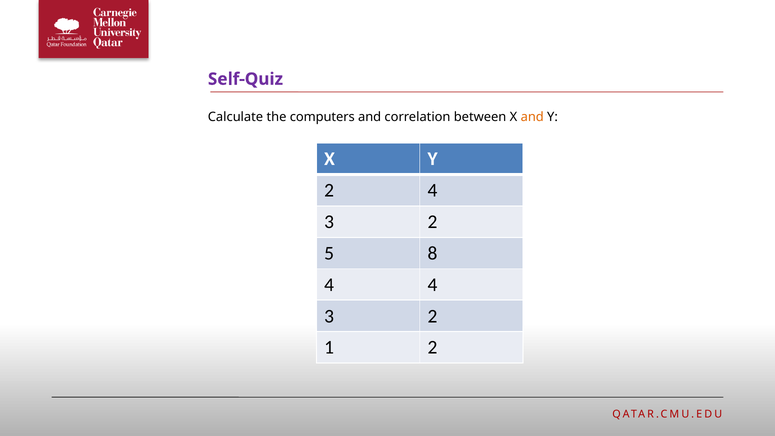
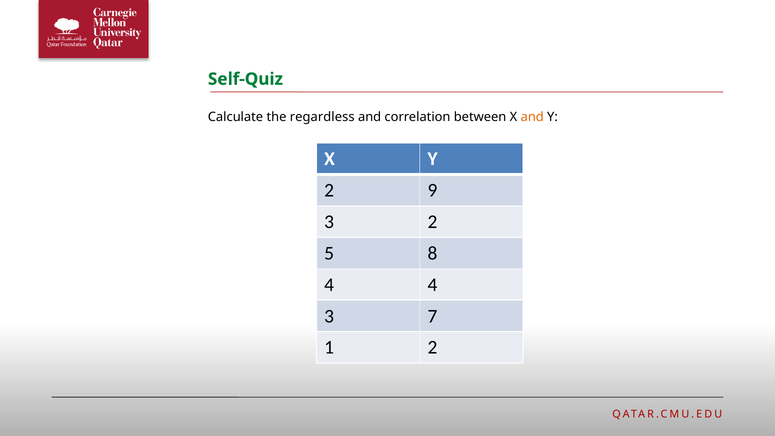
Self-Quiz colour: purple -> green
computers: computers -> regardless
2 4: 4 -> 9
2 at (432, 316): 2 -> 7
